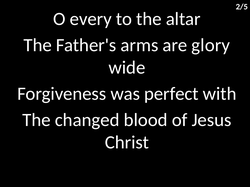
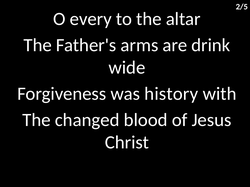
glory: glory -> drink
perfect: perfect -> history
